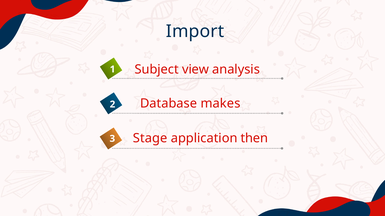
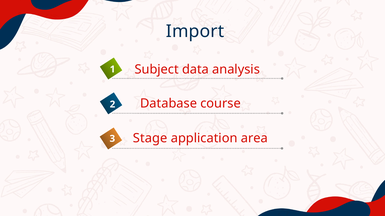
view: view -> data
makes: makes -> course
then: then -> area
